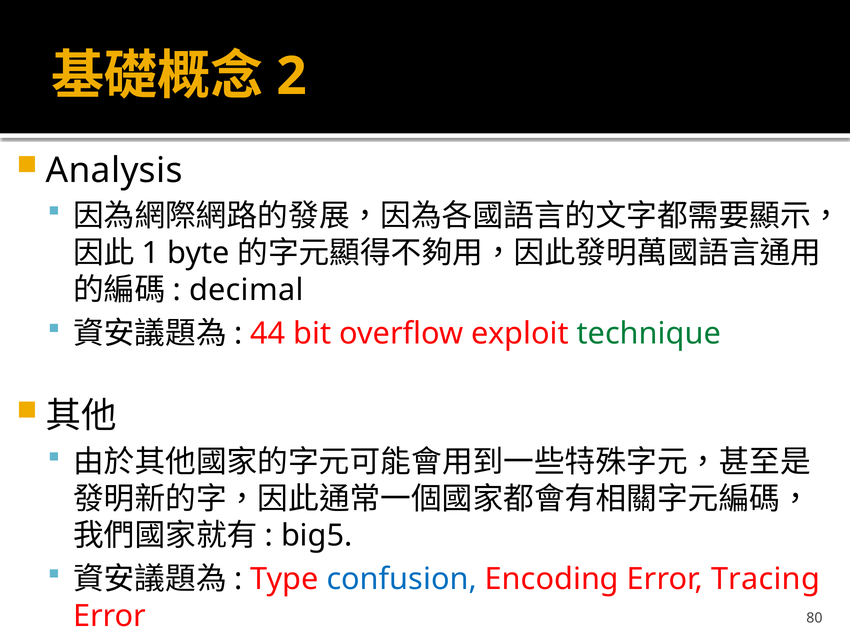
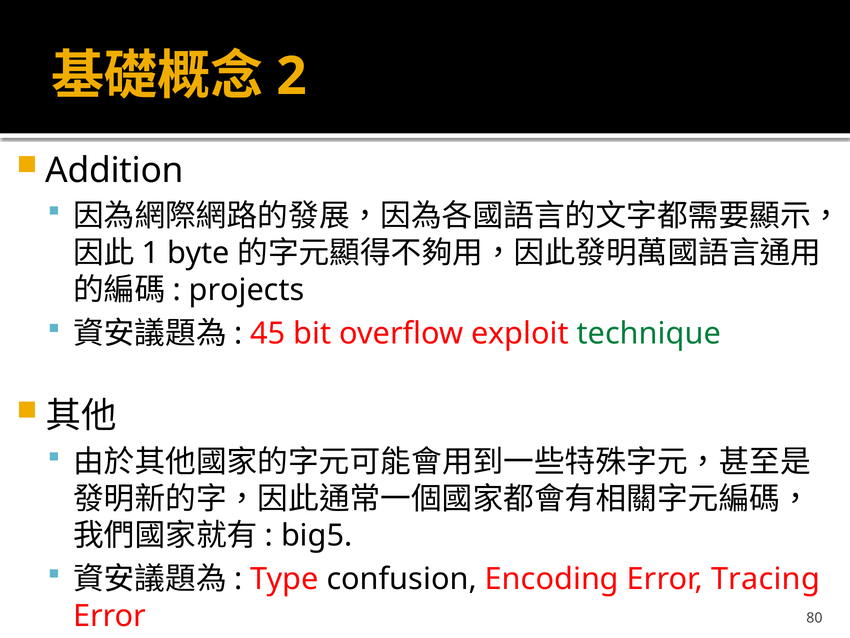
Analysis: Analysis -> Addition
decimal: decimal -> projects
44: 44 -> 45
confusion colour: blue -> black
